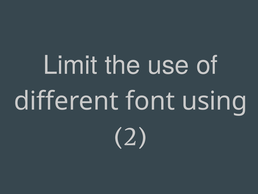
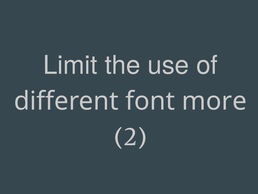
using: using -> more
